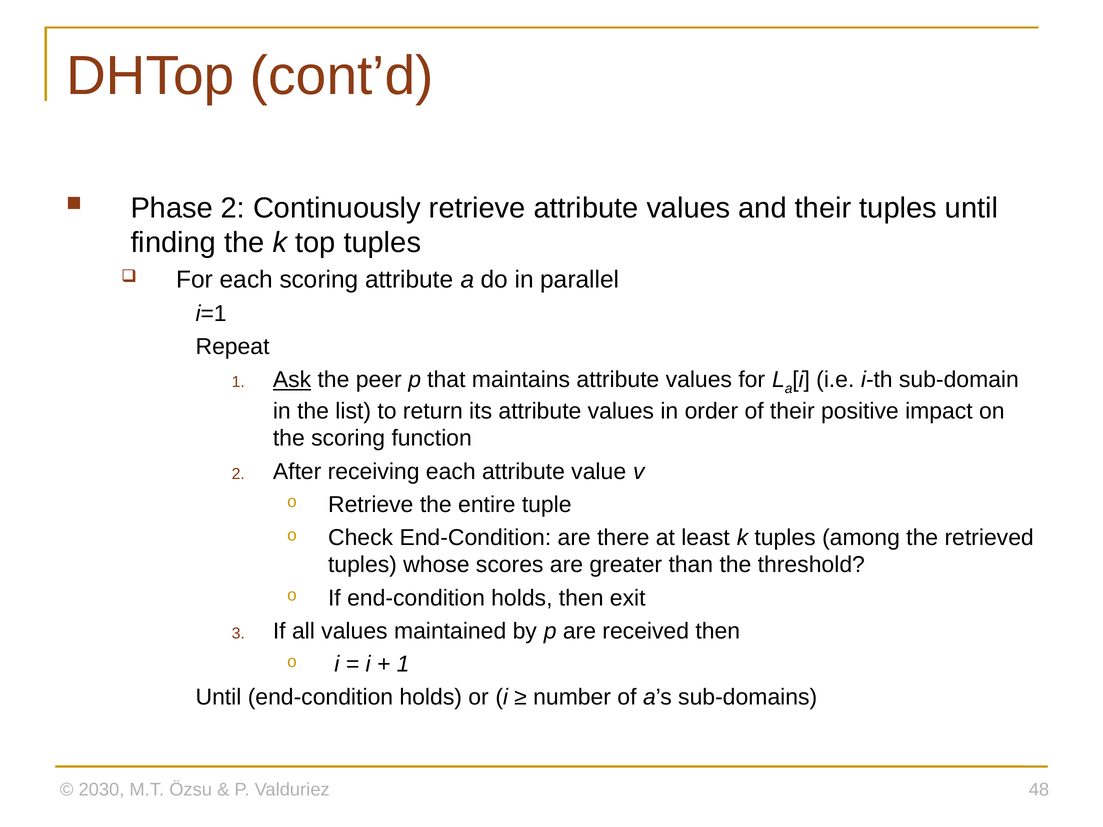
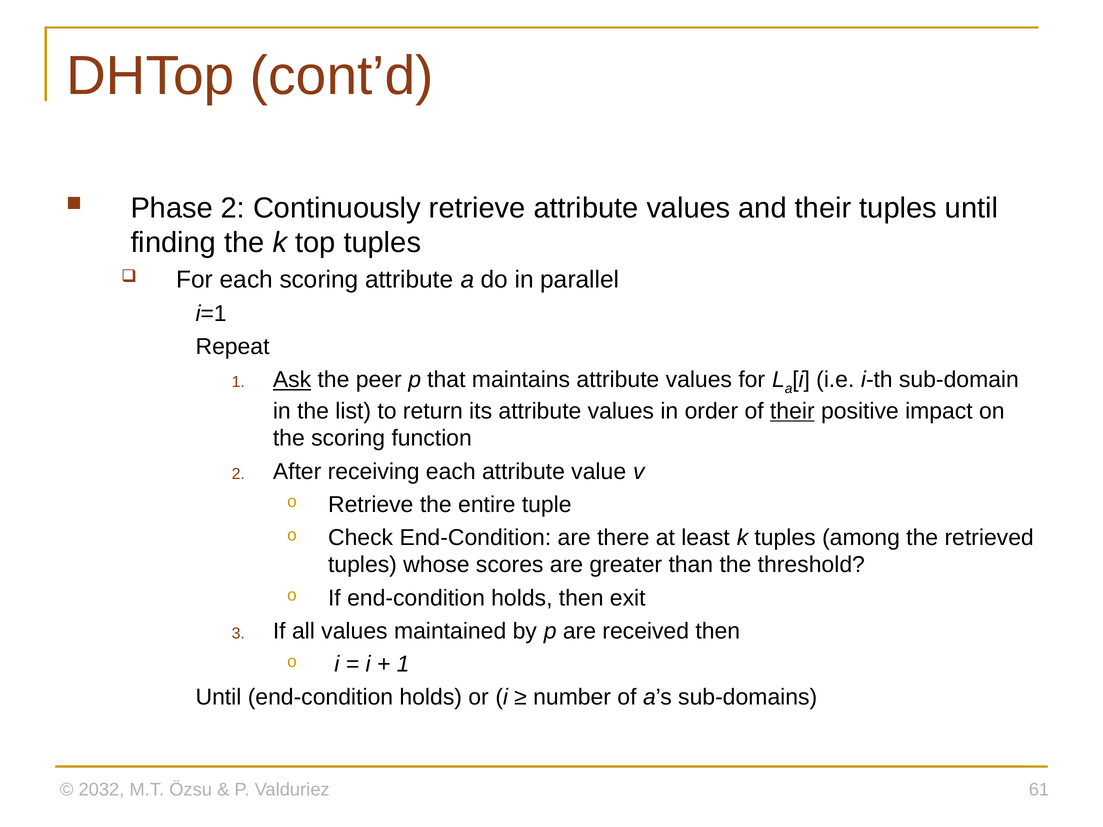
their at (792, 411) underline: none -> present
2030: 2030 -> 2032
48: 48 -> 61
